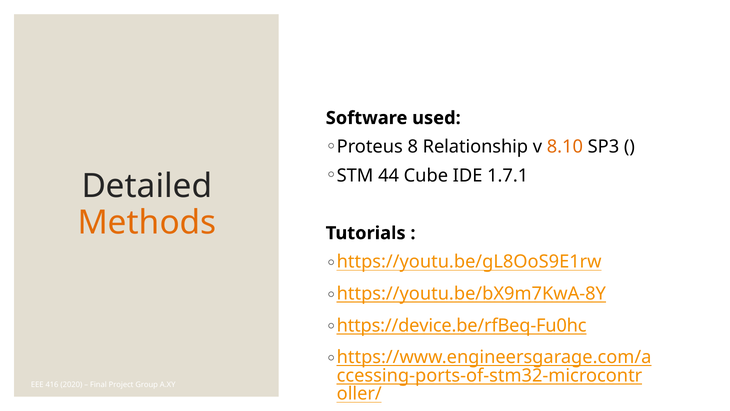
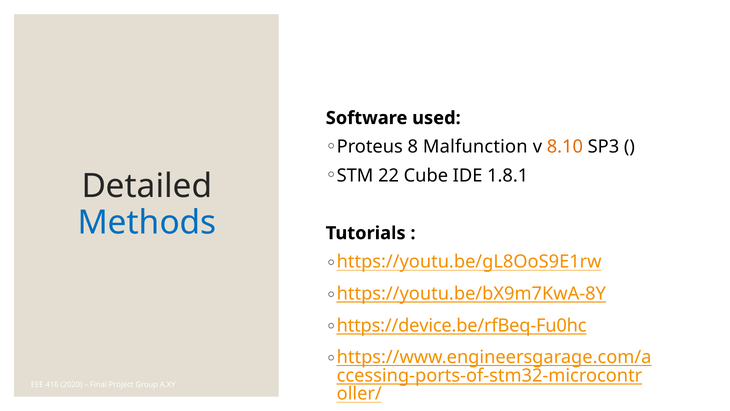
Relationship: Relationship -> Malfunction
44: 44 -> 22
1.7.1: 1.7.1 -> 1.8.1
Methods colour: orange -> blue
